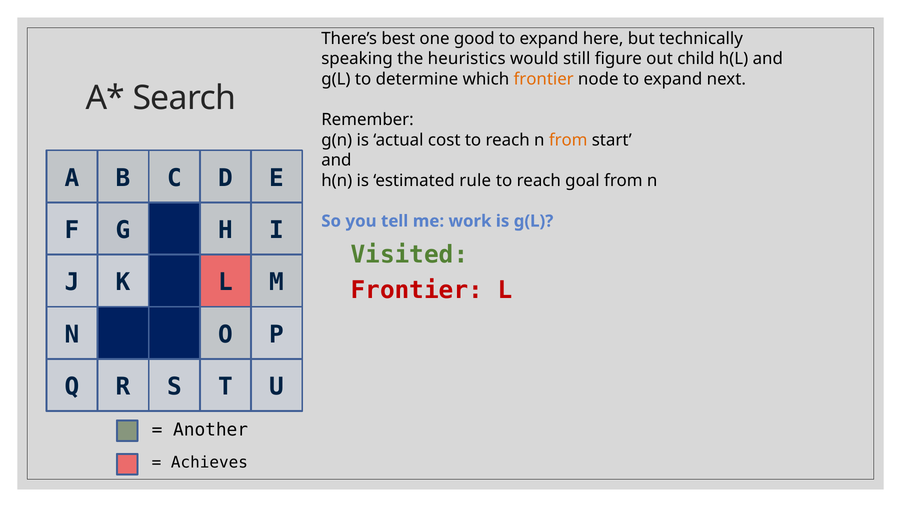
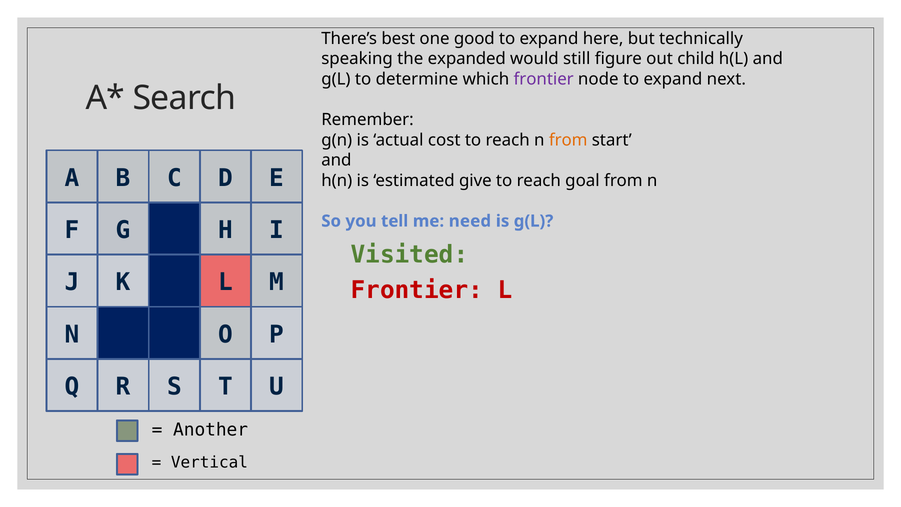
heuristics: heuristics -> expanded
frontier at (544, 79) colour: orange -> purple
rule: rule -> give
work: work -> need
Achieves: Achieves -> Vertical
